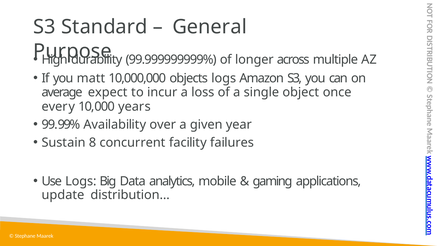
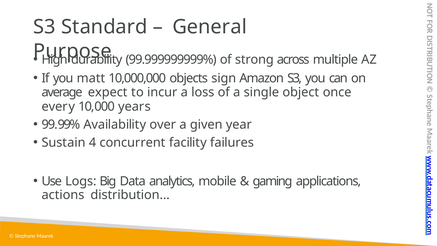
longer: longer -> strong
objects logs: logs -> sign
8: 8 -> 4
update: update -> actions
